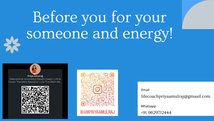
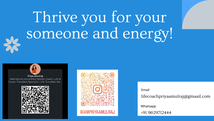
Before: Before -> Thrive
